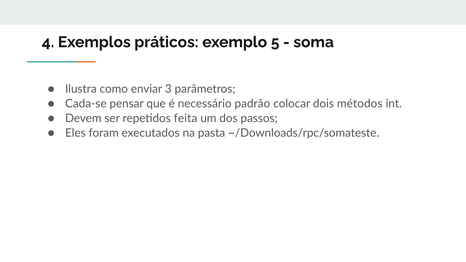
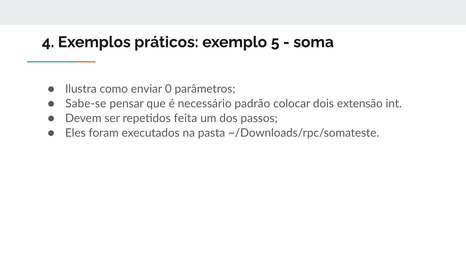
3: 3 -> 0
Cada-se: Cada-se -> Sabe-se
métodos: métodos -> extensão
